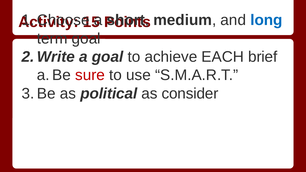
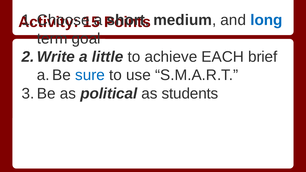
a goal: goal -> little
sure colour: red -> blue
consider: consider -> students
